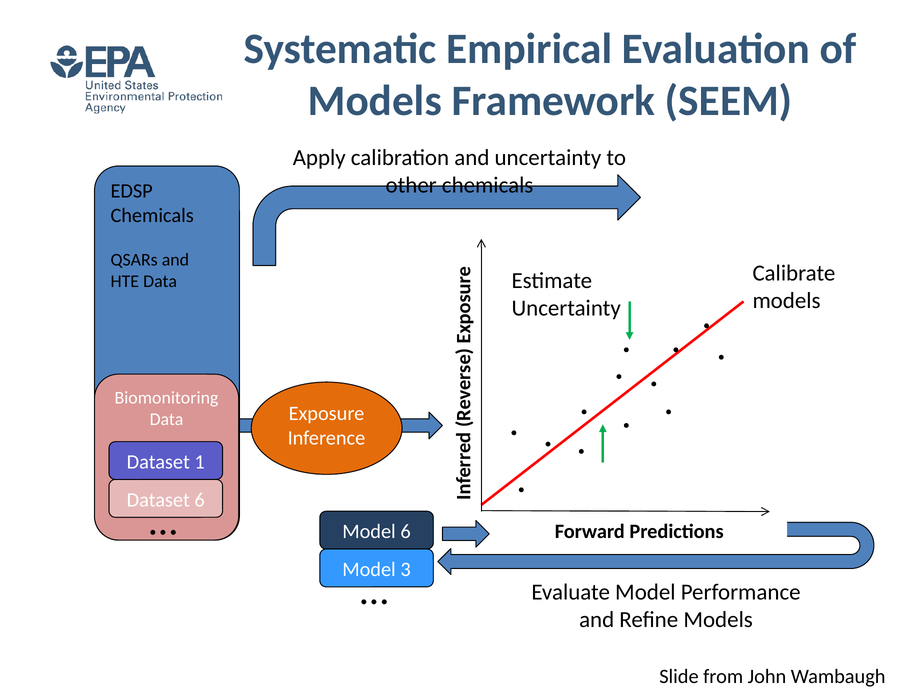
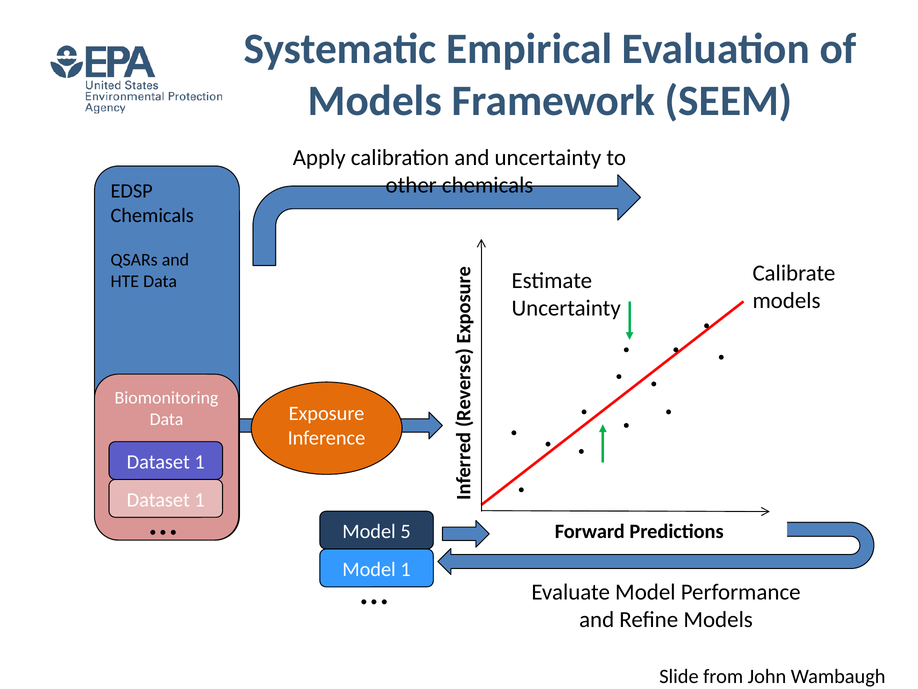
6 at (200, 499): 6 -> 1
Model 6: 6 -> 5
Model 3: 3 -> 1
